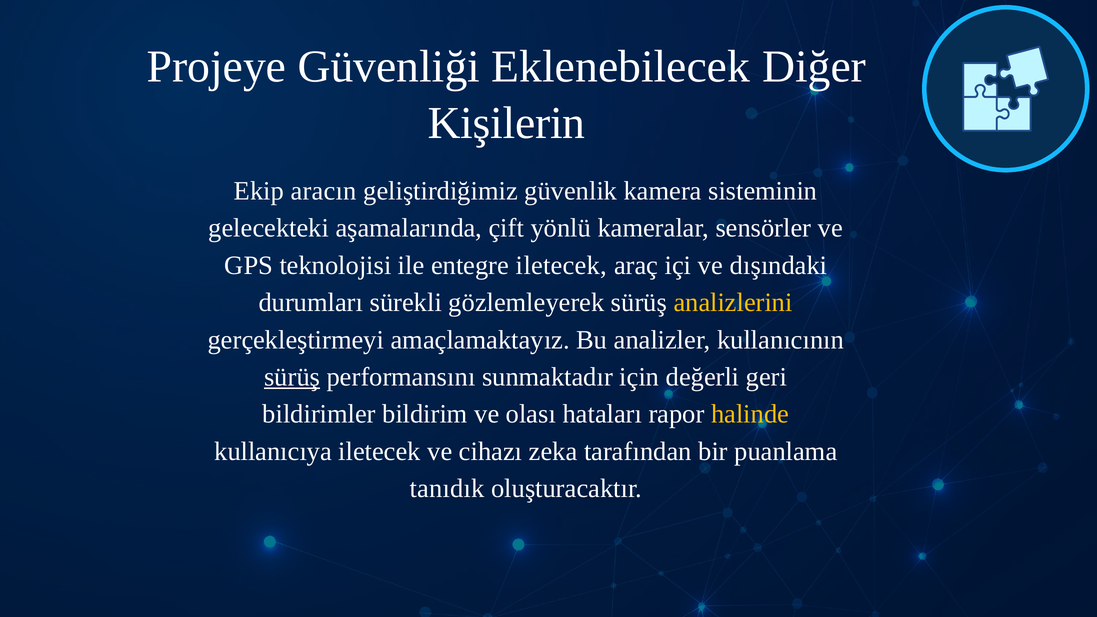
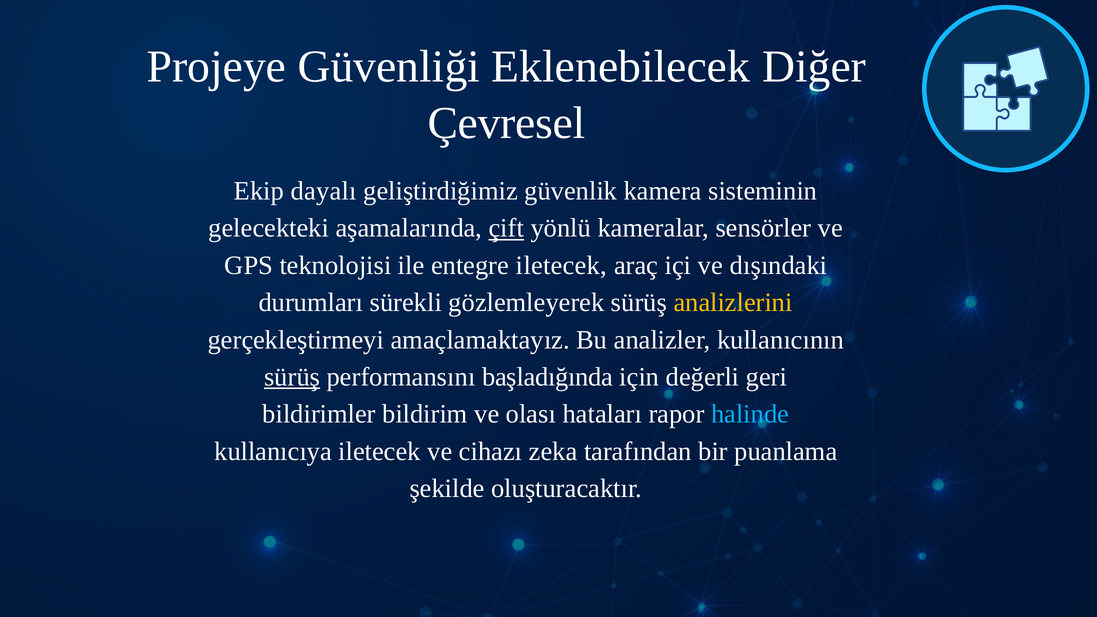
Kişilerin: Kişilerin -> Çevresel
aracın: aracın -> dayalı
çift underline: none -> present
sunmaktadır: sunmaktadır -> başladığında
halinde colour: yellow -> light blue
tanıdık: tanıdık -> şekilde
